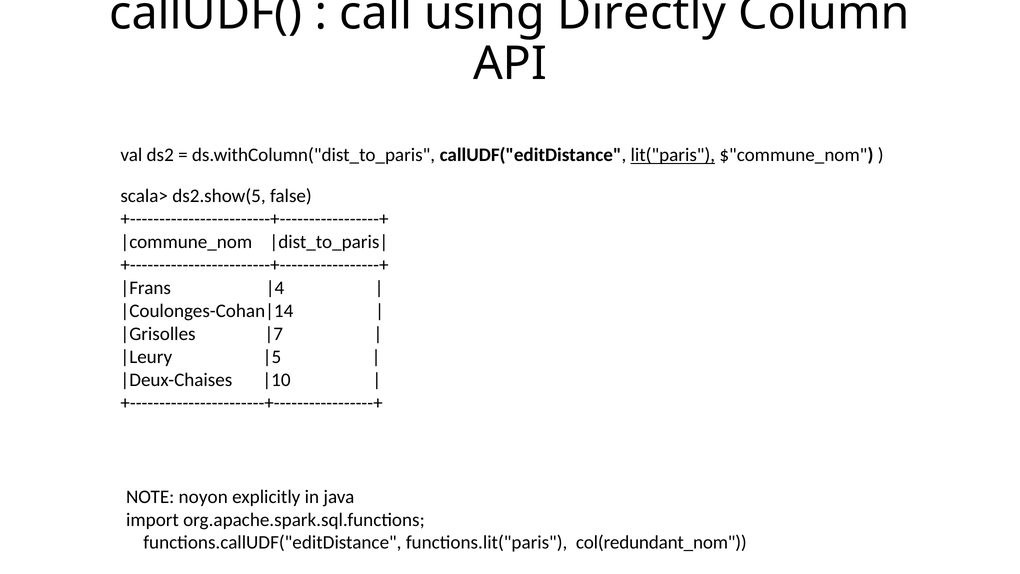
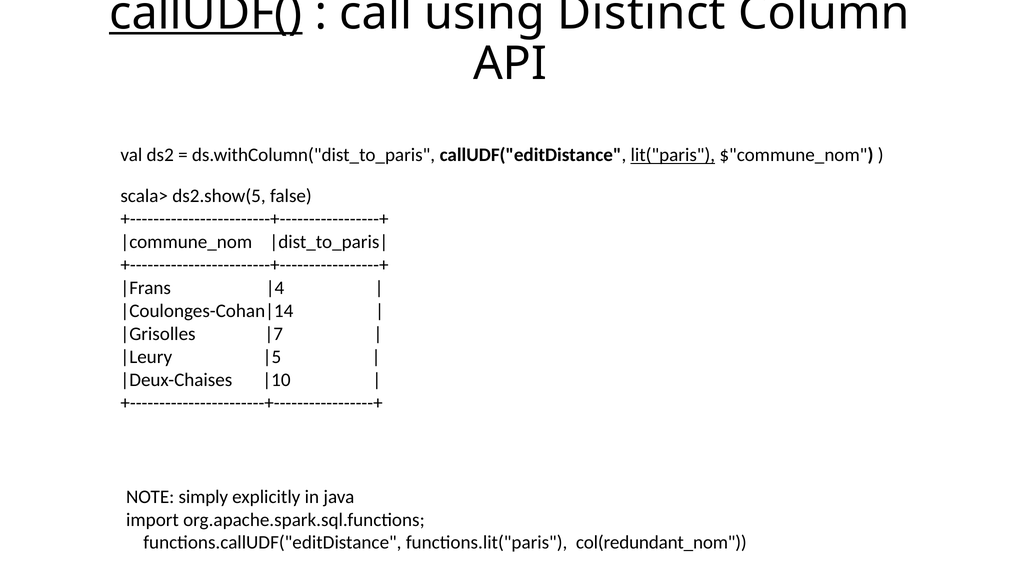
callUDF( underline: none -> present
Directly: Directly -> Distinct
noyon: noyon -> simply
